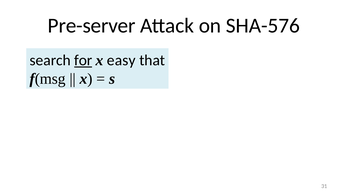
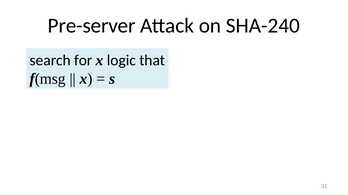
SHA-576: SHA-576 -> SHA-240
for underline: present -> none
easy: easy -> logic
